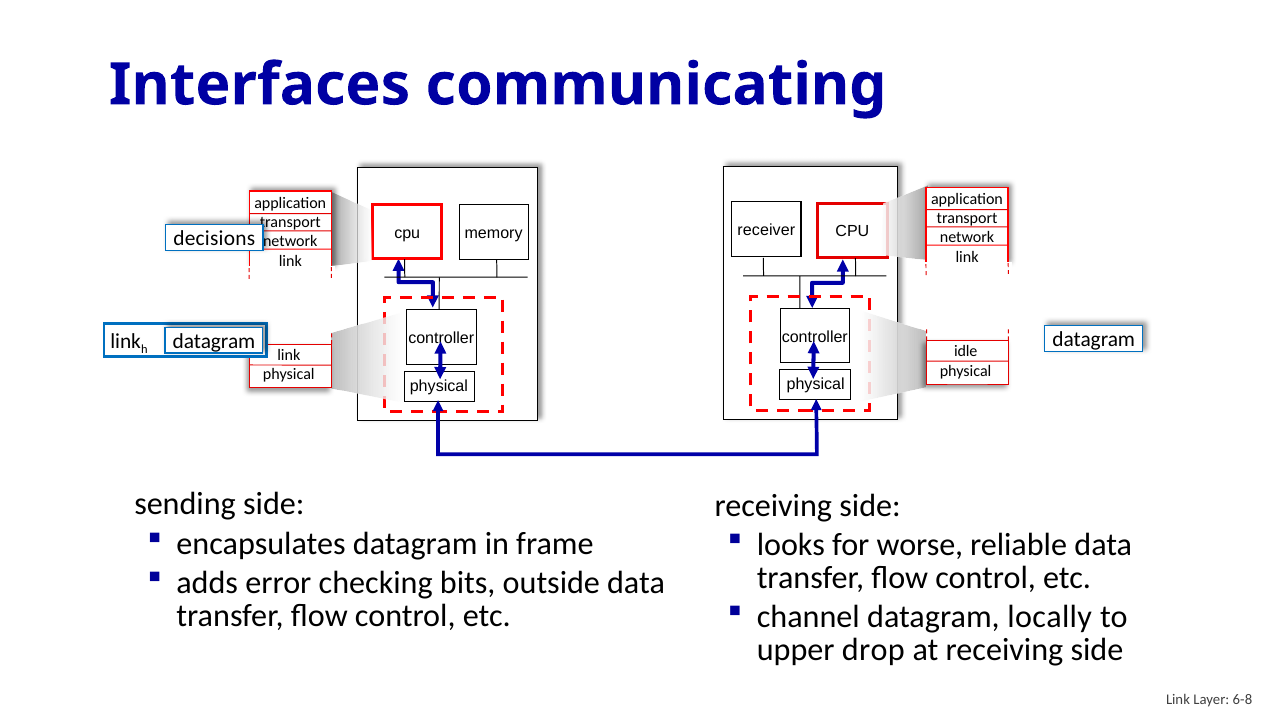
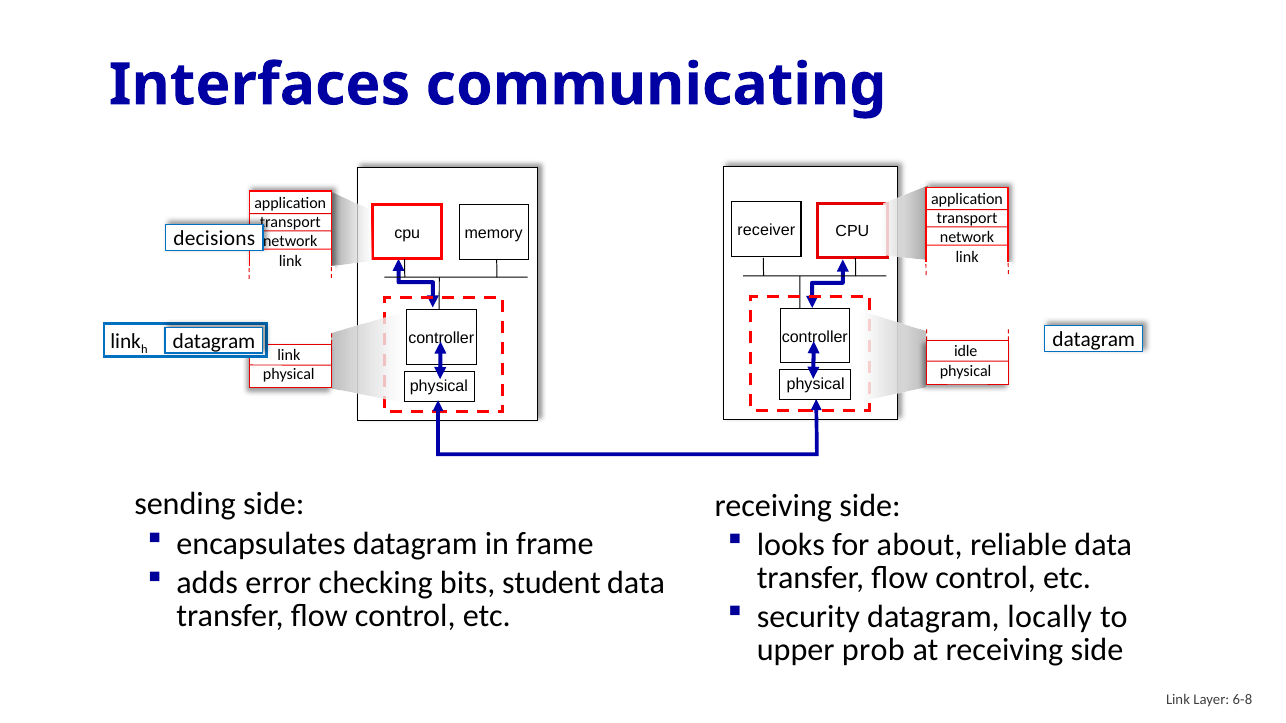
worse: worse -> about
outside: outside -> student
channel: channel -> security
drop: drop -> prob
